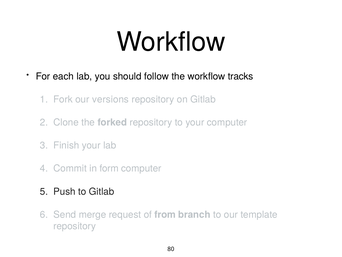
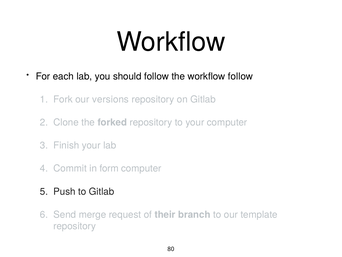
workflow tracks: tracks -> follow
from: from -> their
